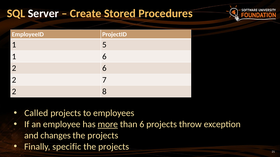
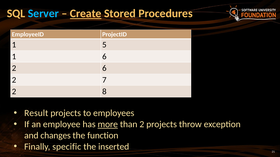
Server colour: white -> light blue
Create underline: none -> present
Called: Called -> Result
than 6: 6 -> 2
projects at (103, 136): projects -> function
projects at (114, 147): projects -> inserted
